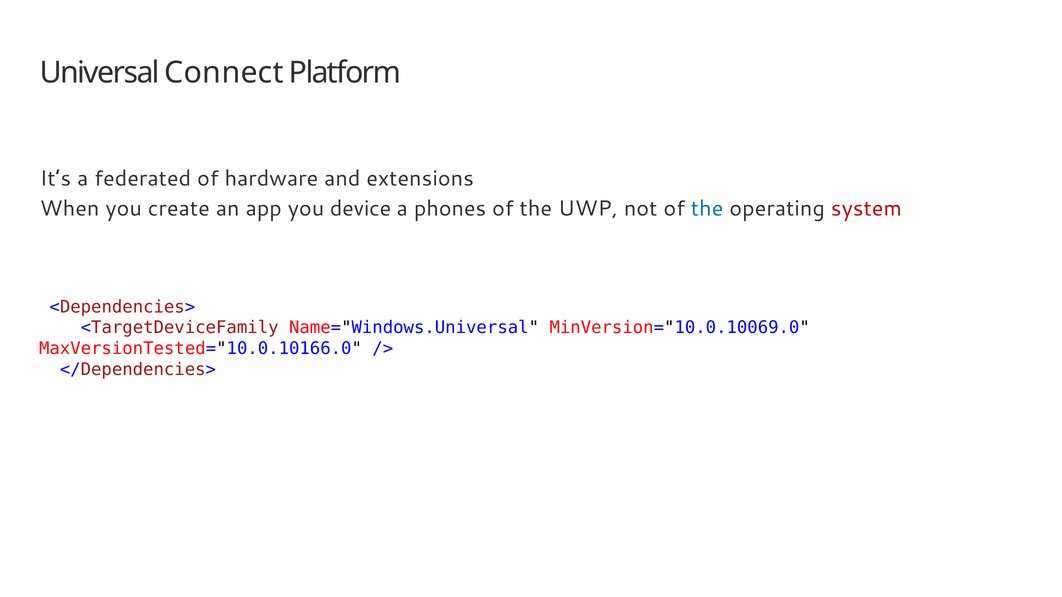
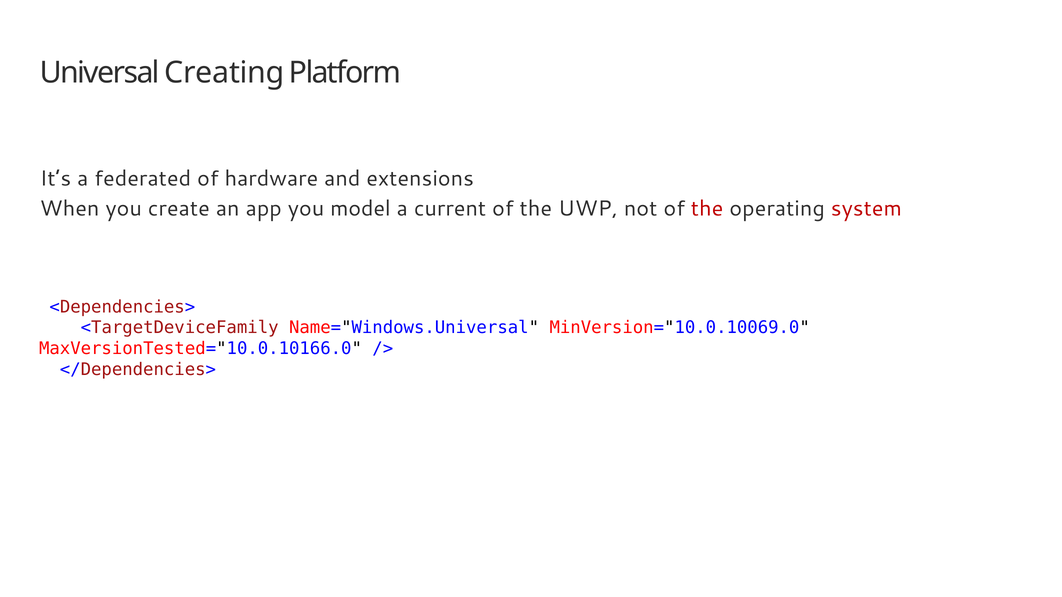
Connect: Connect -> Creating
device: device -> model
phones: phones -> current
the at (707, 209) colour: blue -> red
